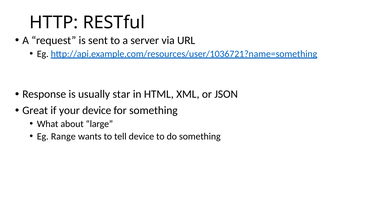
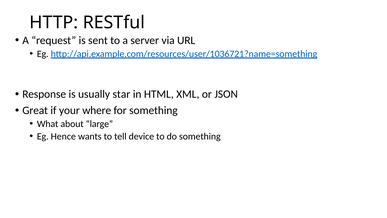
your device: device -> where
Range: Range -> Hence
